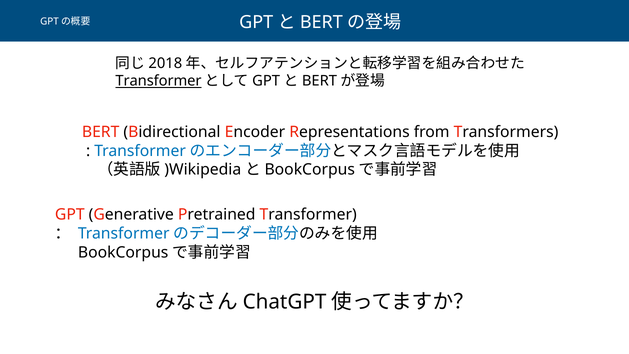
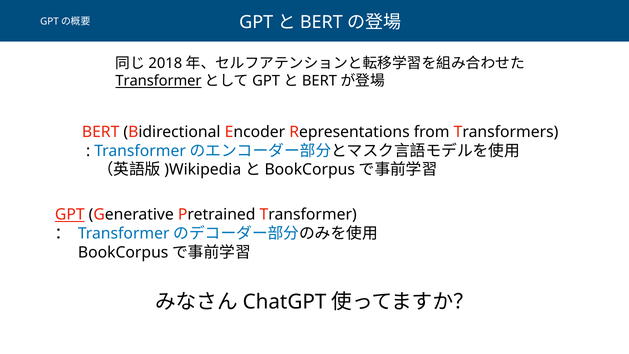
GPT at (70, 215) underline: none -> present
